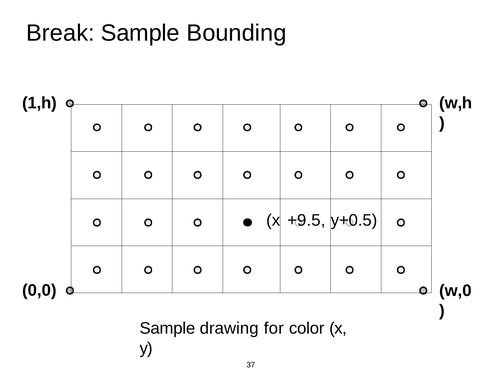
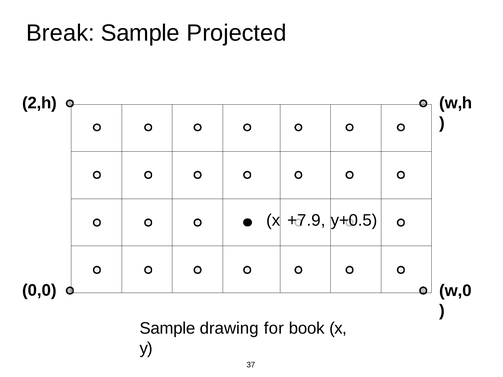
Bounding: Bounding -> Projected
1,h: 1,h -> 2,h
+9.5: +9.5 -> +7.9
color: color -> book
